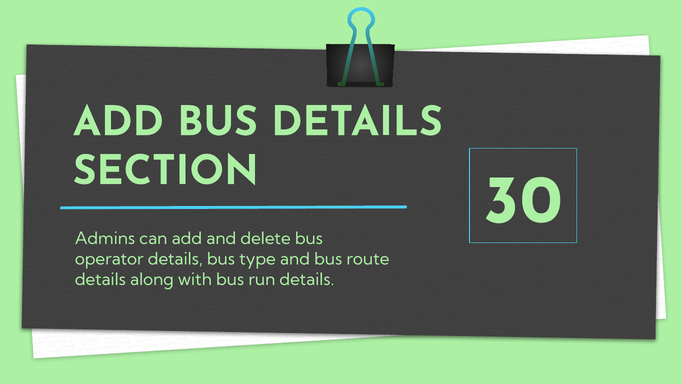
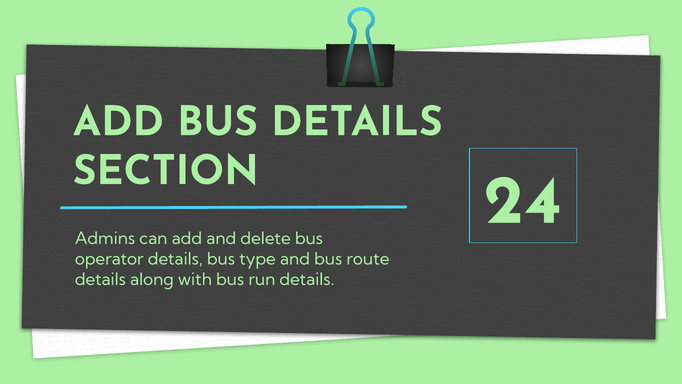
30: 30 -> 24
